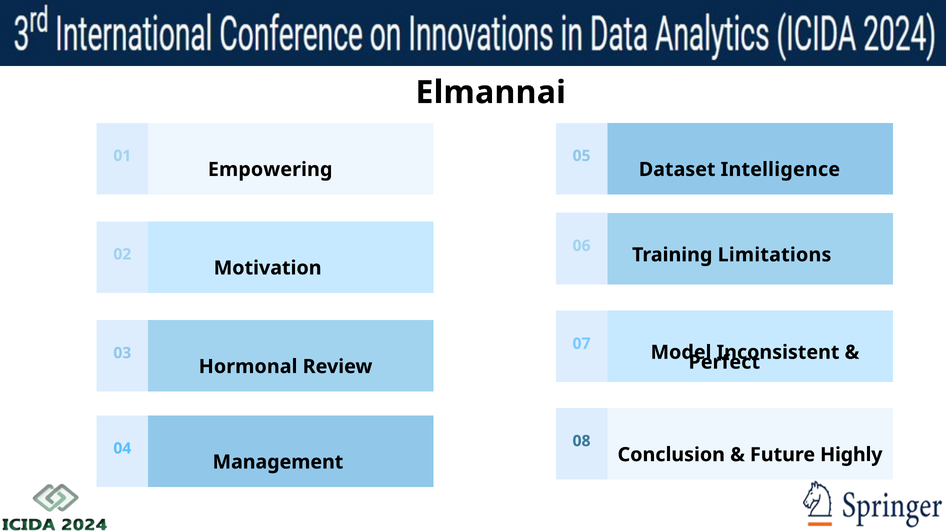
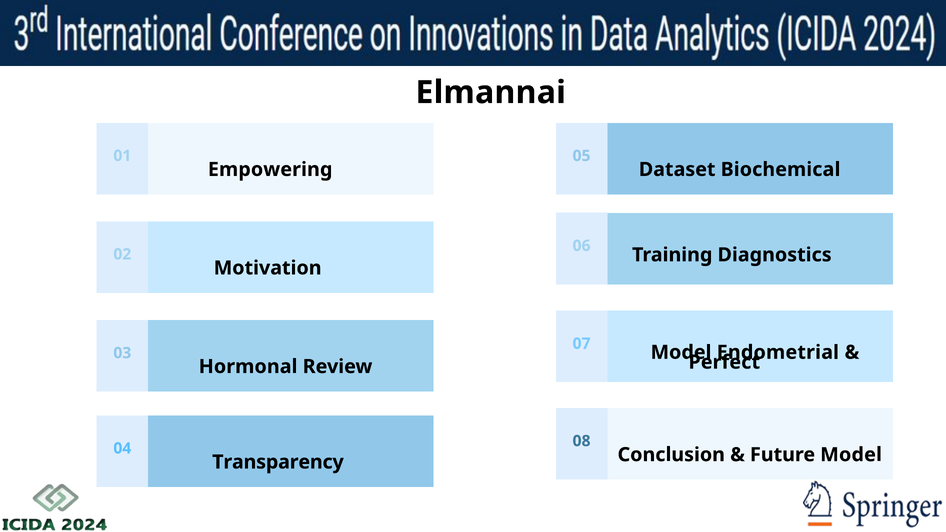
Intelligence: Intelligence -> Biochemical
Limitations: Limitations -> Diagnostics
Inconsistent: Inconsistent -> Endometrial
Future Highly: Highly -> Model
Management: Management -> Transparency
